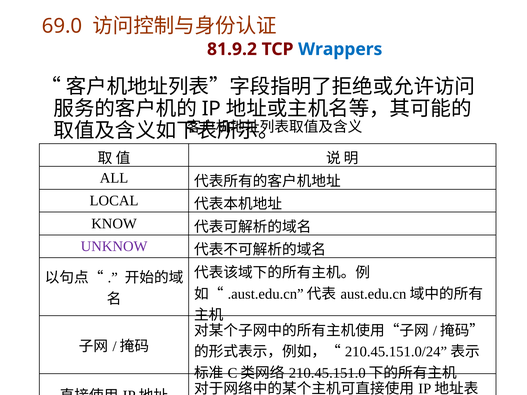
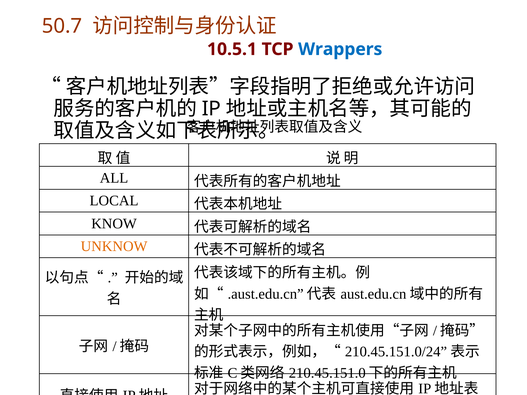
69.0: 69.0 -> 50.7
81.9.2: 81.9.2 -> 10.5.1
UNKNOW colour: purple -> orange
